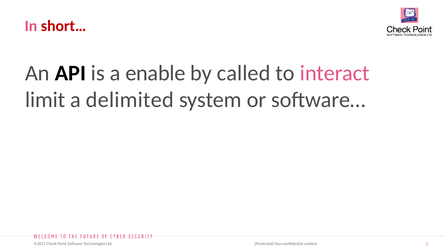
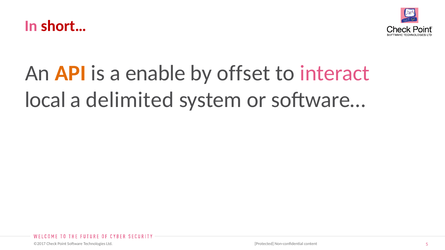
API colour: black -> orange
called: called -> offset
limit: limit -> local
